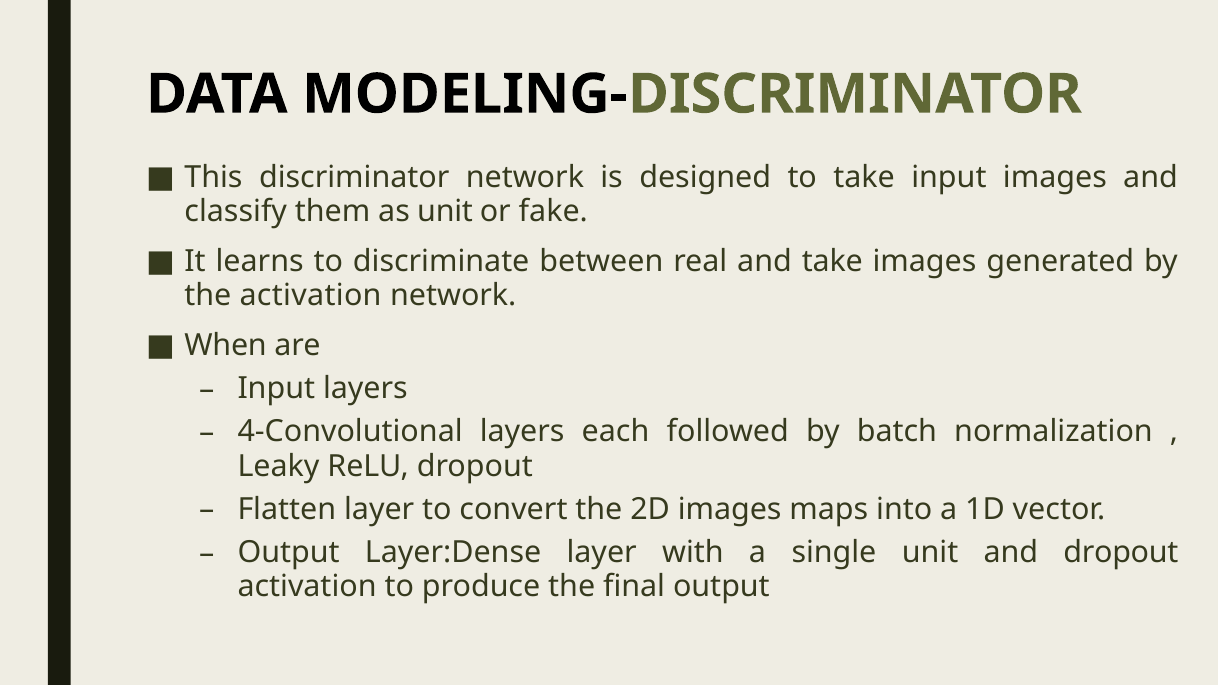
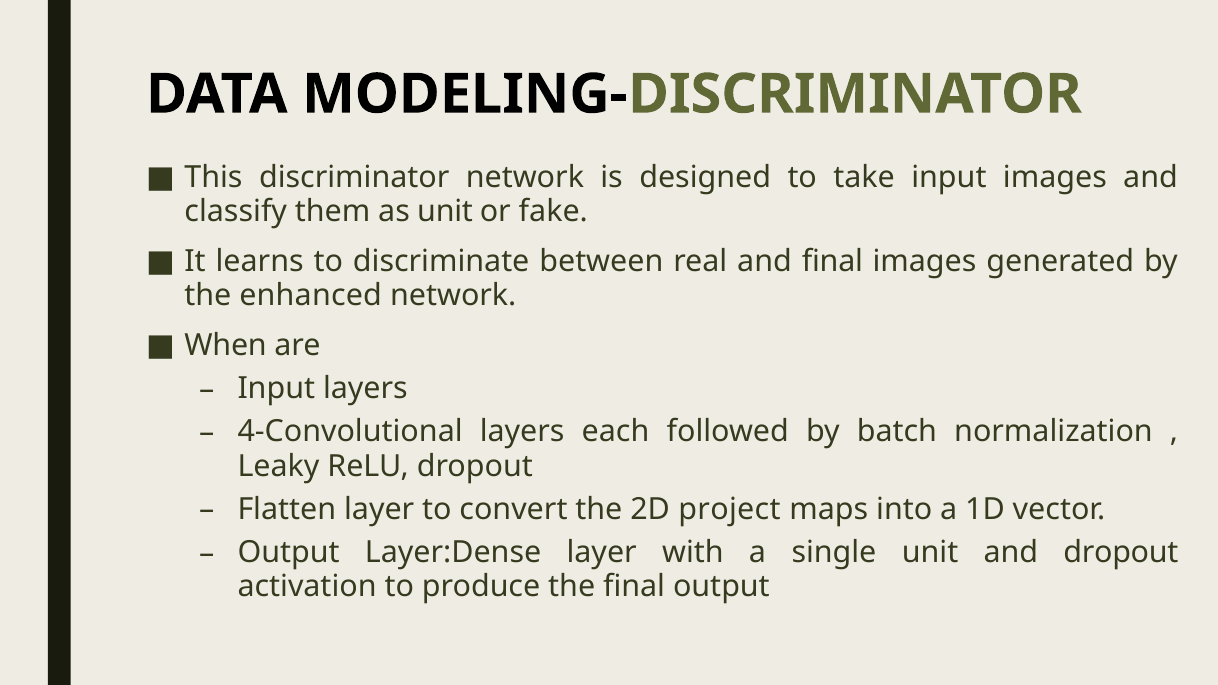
and take: take -> final
the activation: activation -> enhanced
2D images: images -> project
